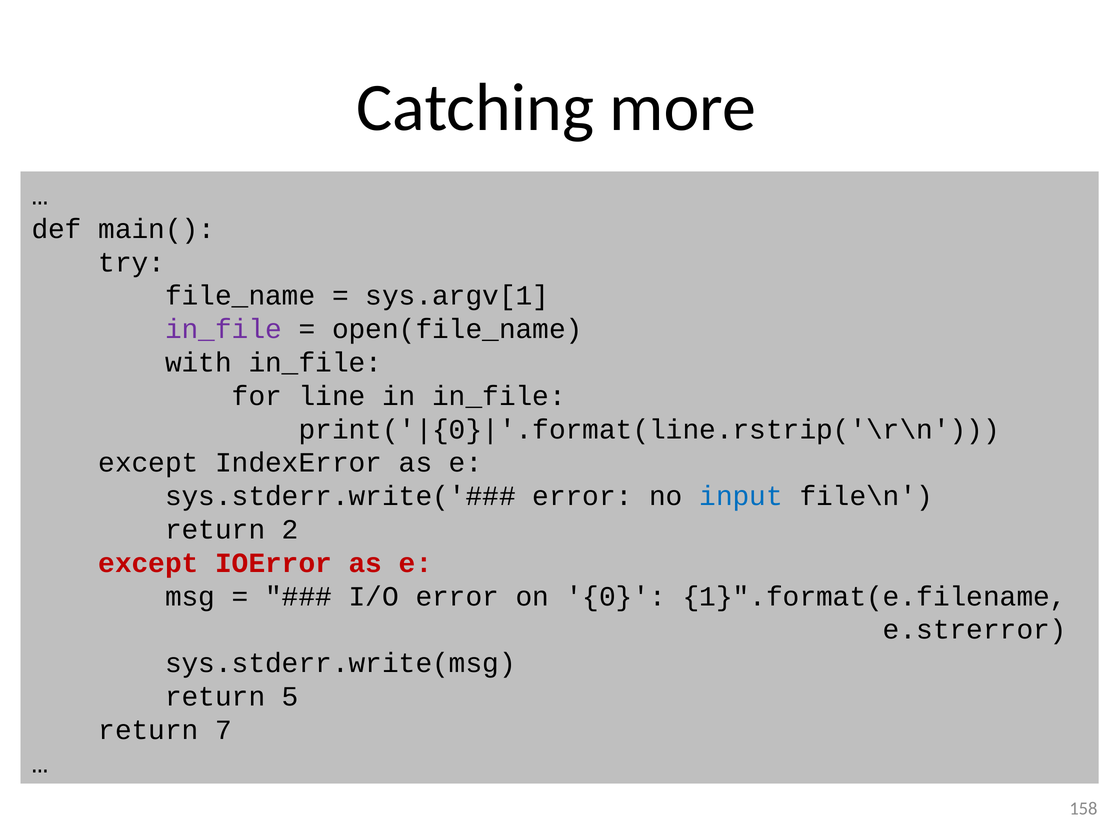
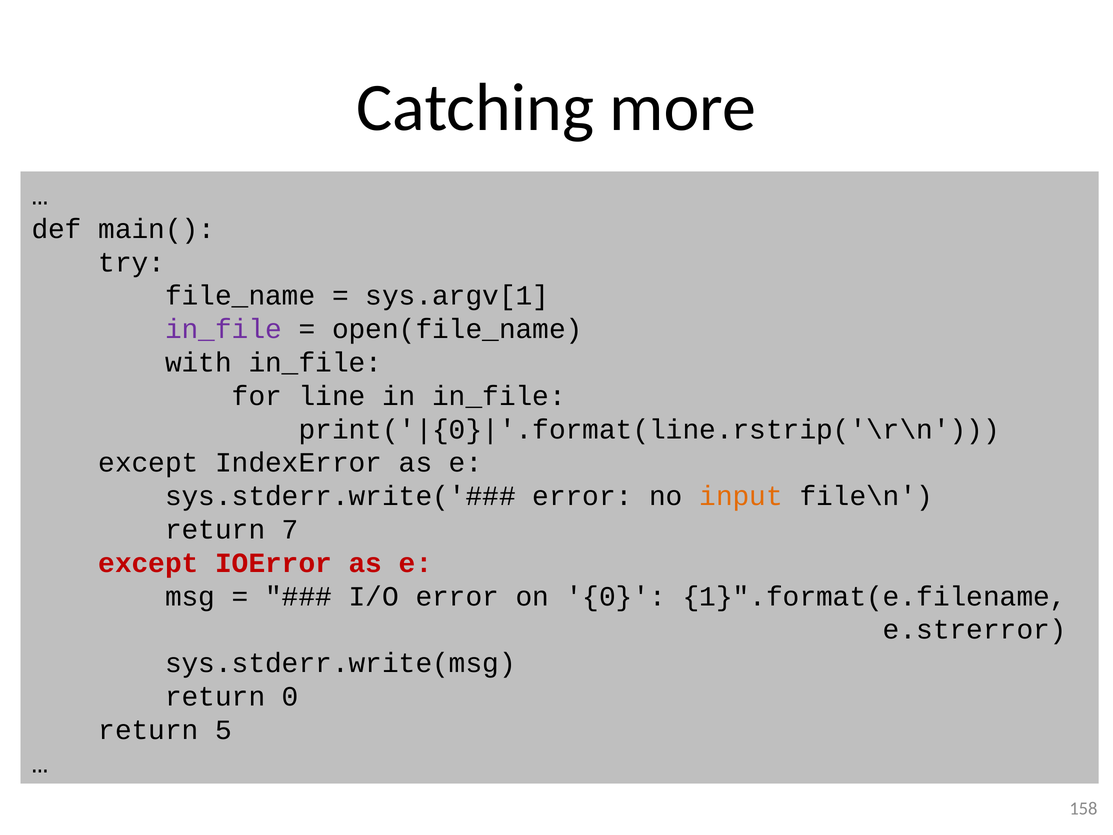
input colour: blue -> orange
2: 2 -> 7
return 5: 5 -> 0
7: 7 -> 5
